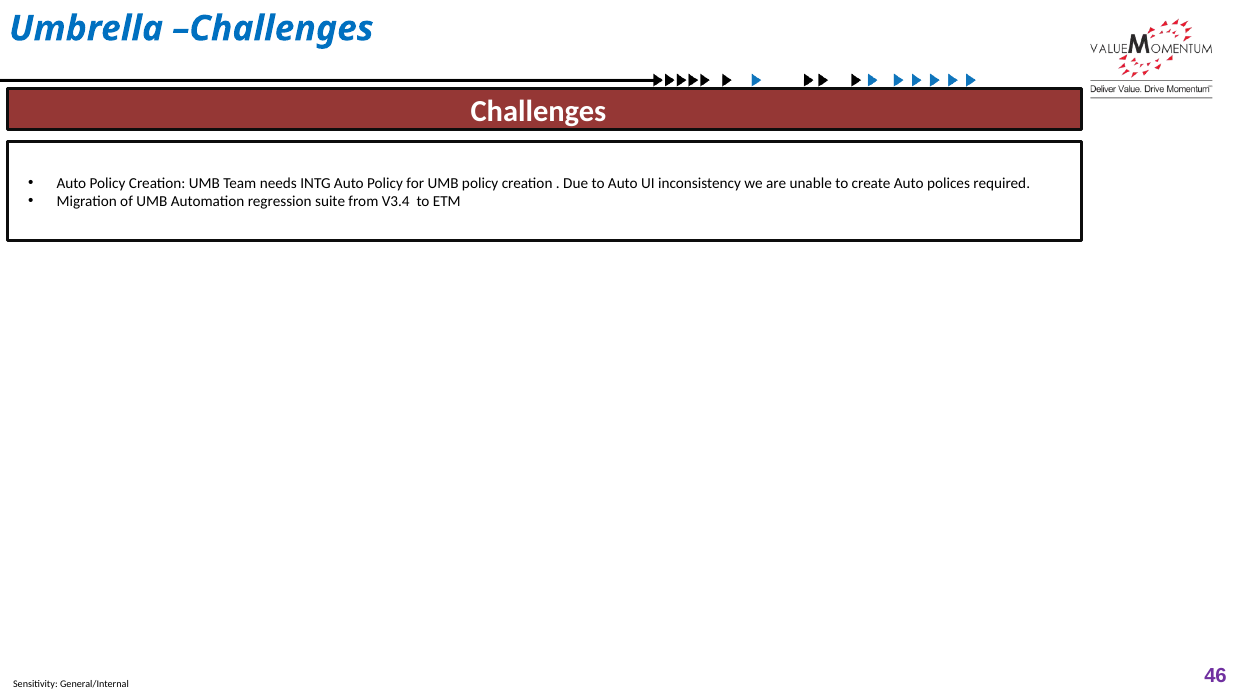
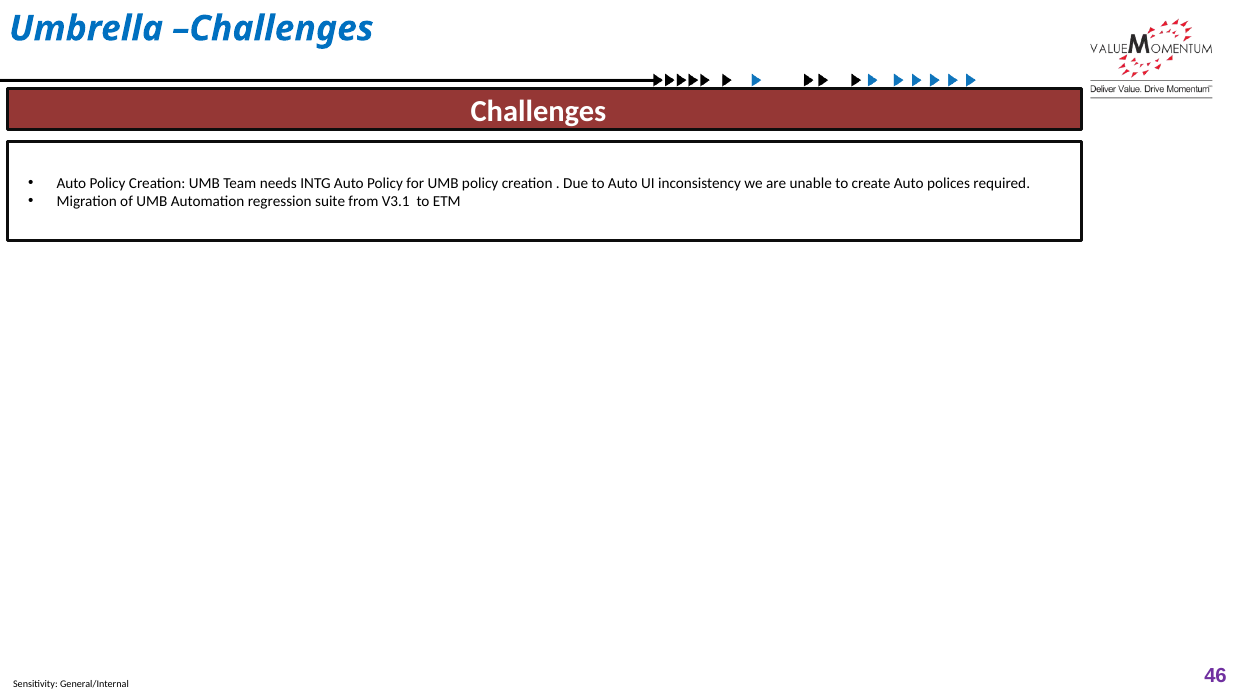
V3.4: V3.4 -> V3.1
